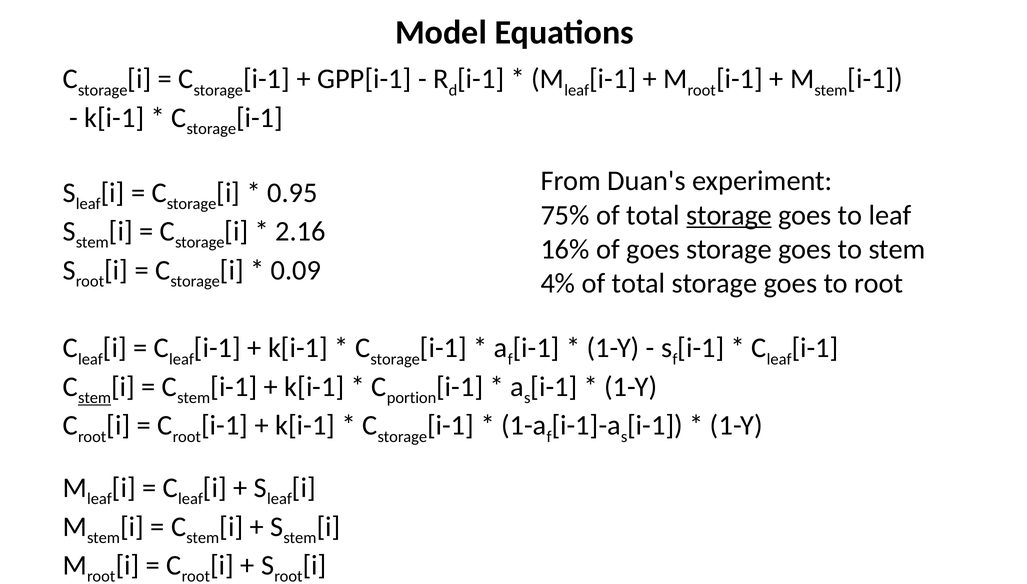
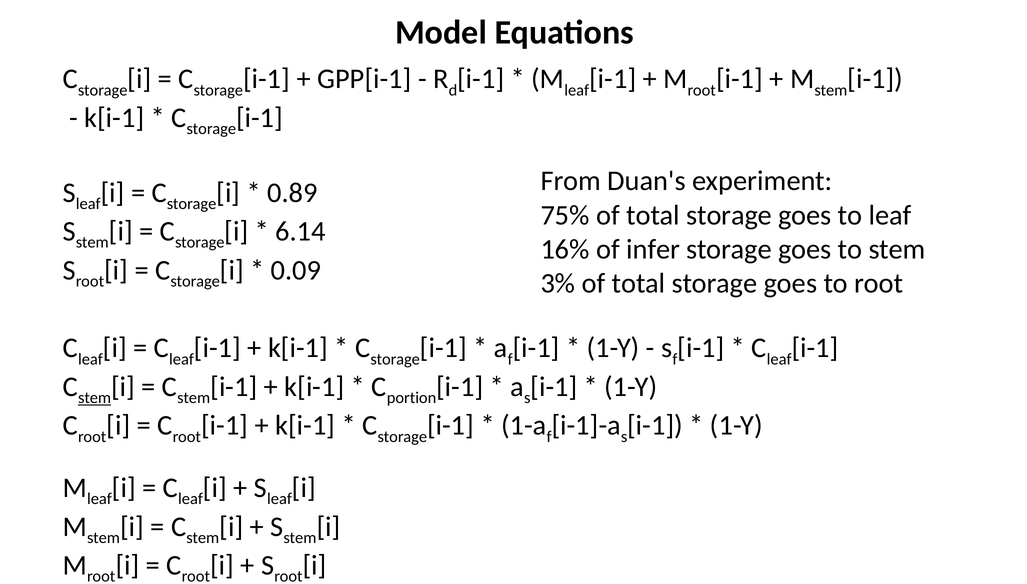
0.95: 0.95 -> 0.89
storage at (729, 215) underline: present -> none
2.16: 2.16 -> 6.14
of goes: goes -> infer
4%: 4% -> 3%
